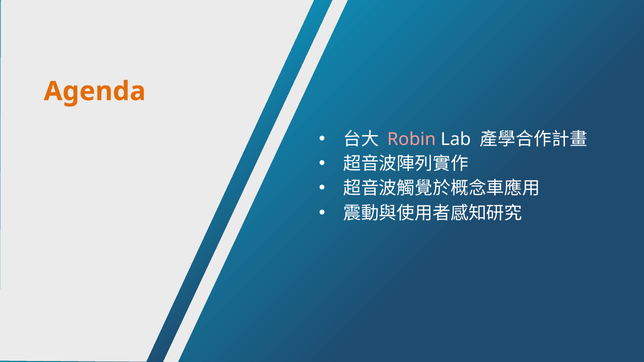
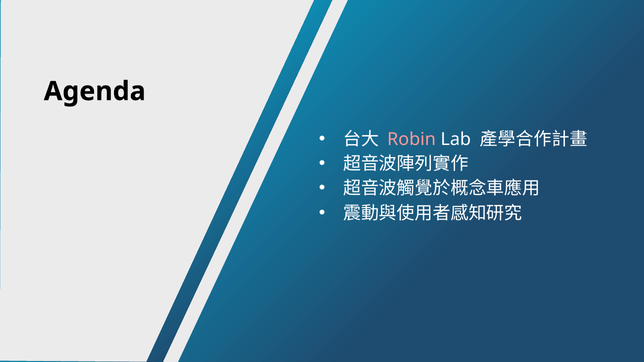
Agenda colour: orange -> black
